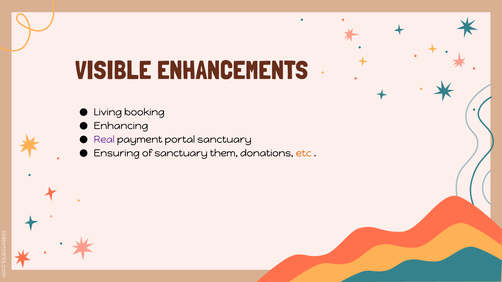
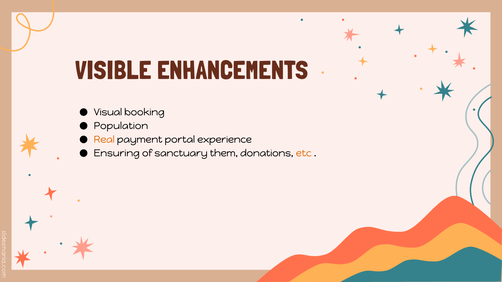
Living: Living -> Visual
Enhancing: Enhancing -> Population
Real colour: purple -> orange
portal sanctuary: sanctuary -> experience
